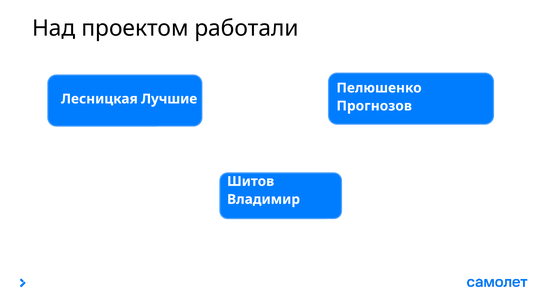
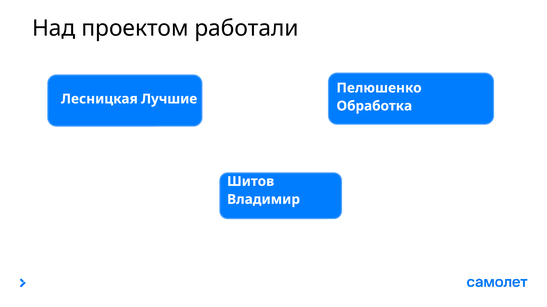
Прогнозов: Прогнозов -> Обработка
